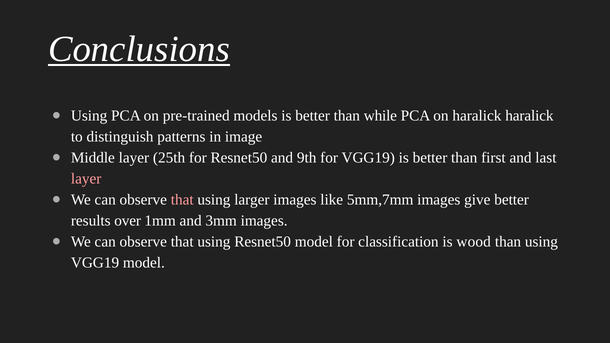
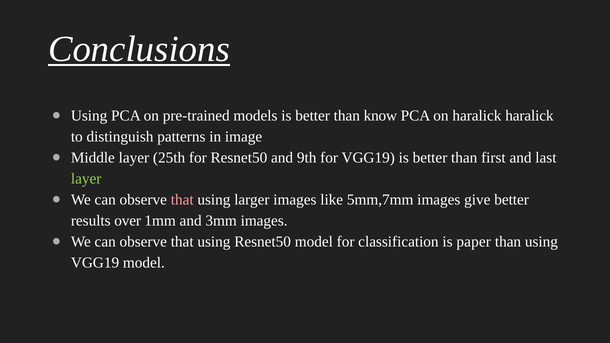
while: while -> know
layer at (86, 179) colour: pink -> light green
wood: wood -> paper
